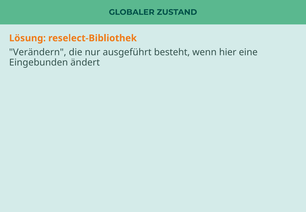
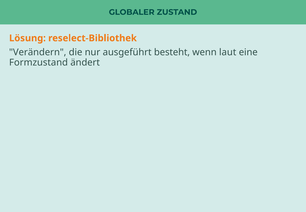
hier: hier -> laut
Eingebunden: Eingebunden -> Formzustand
